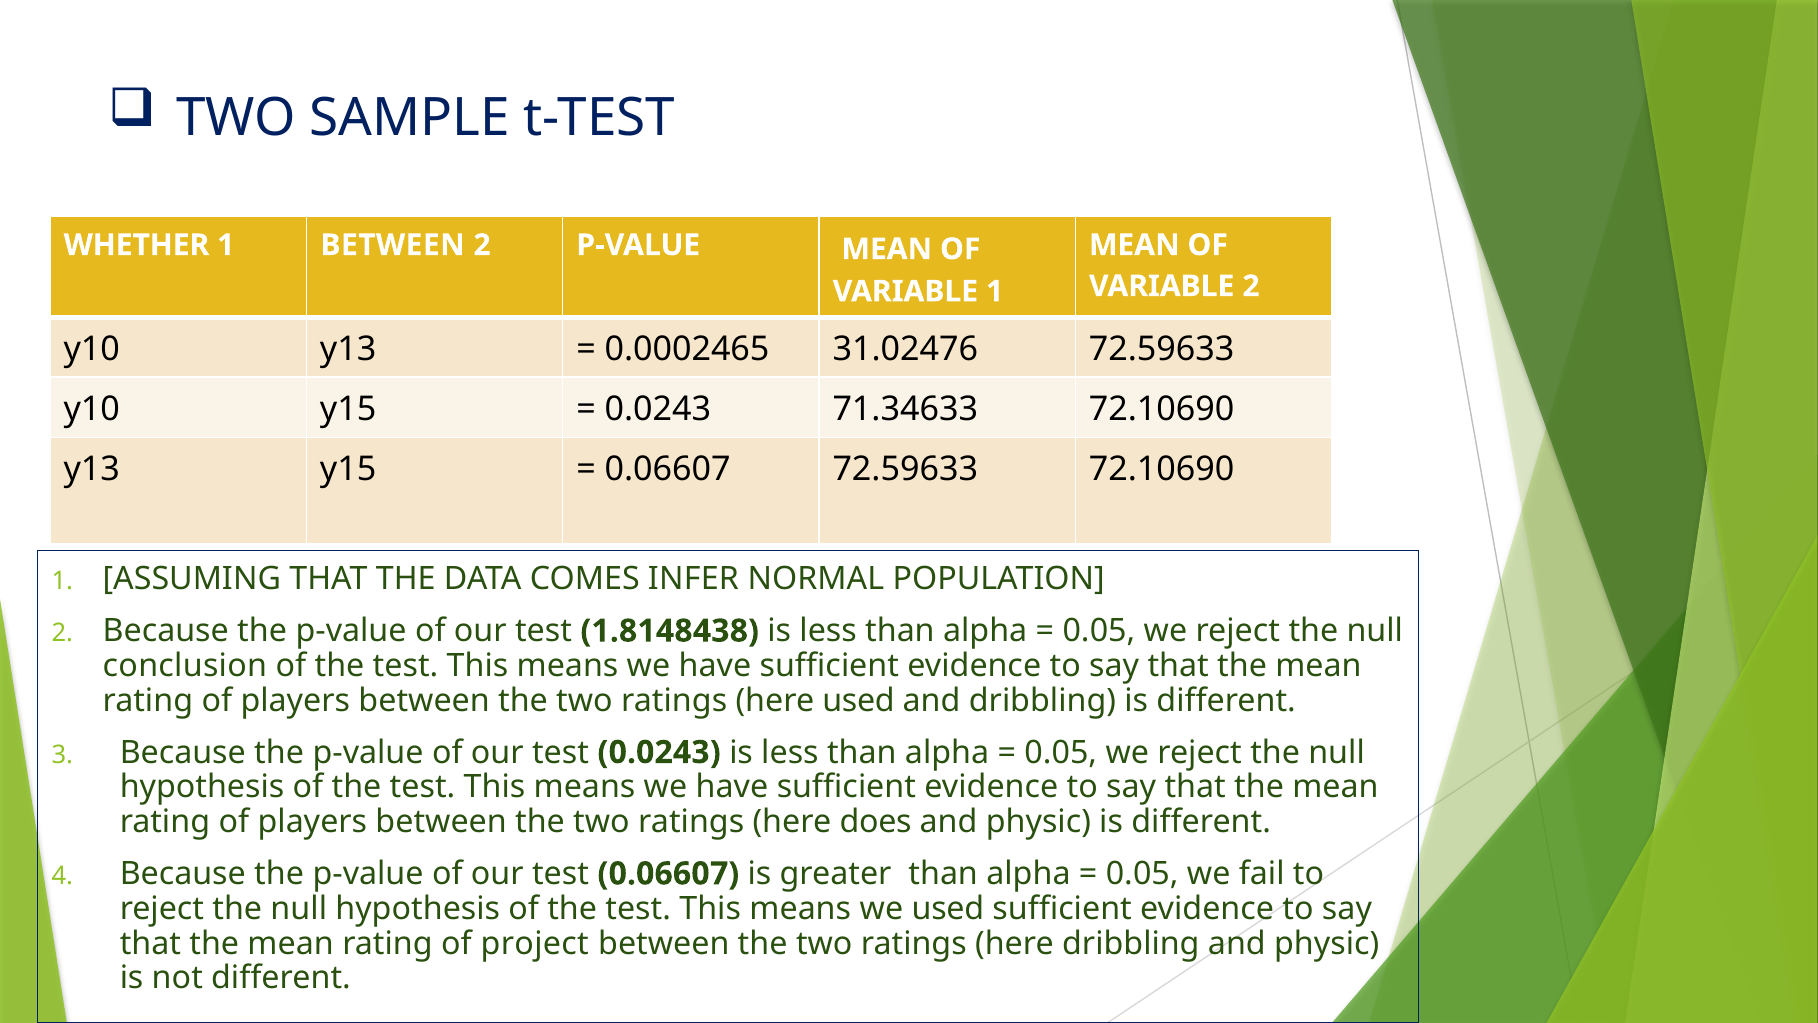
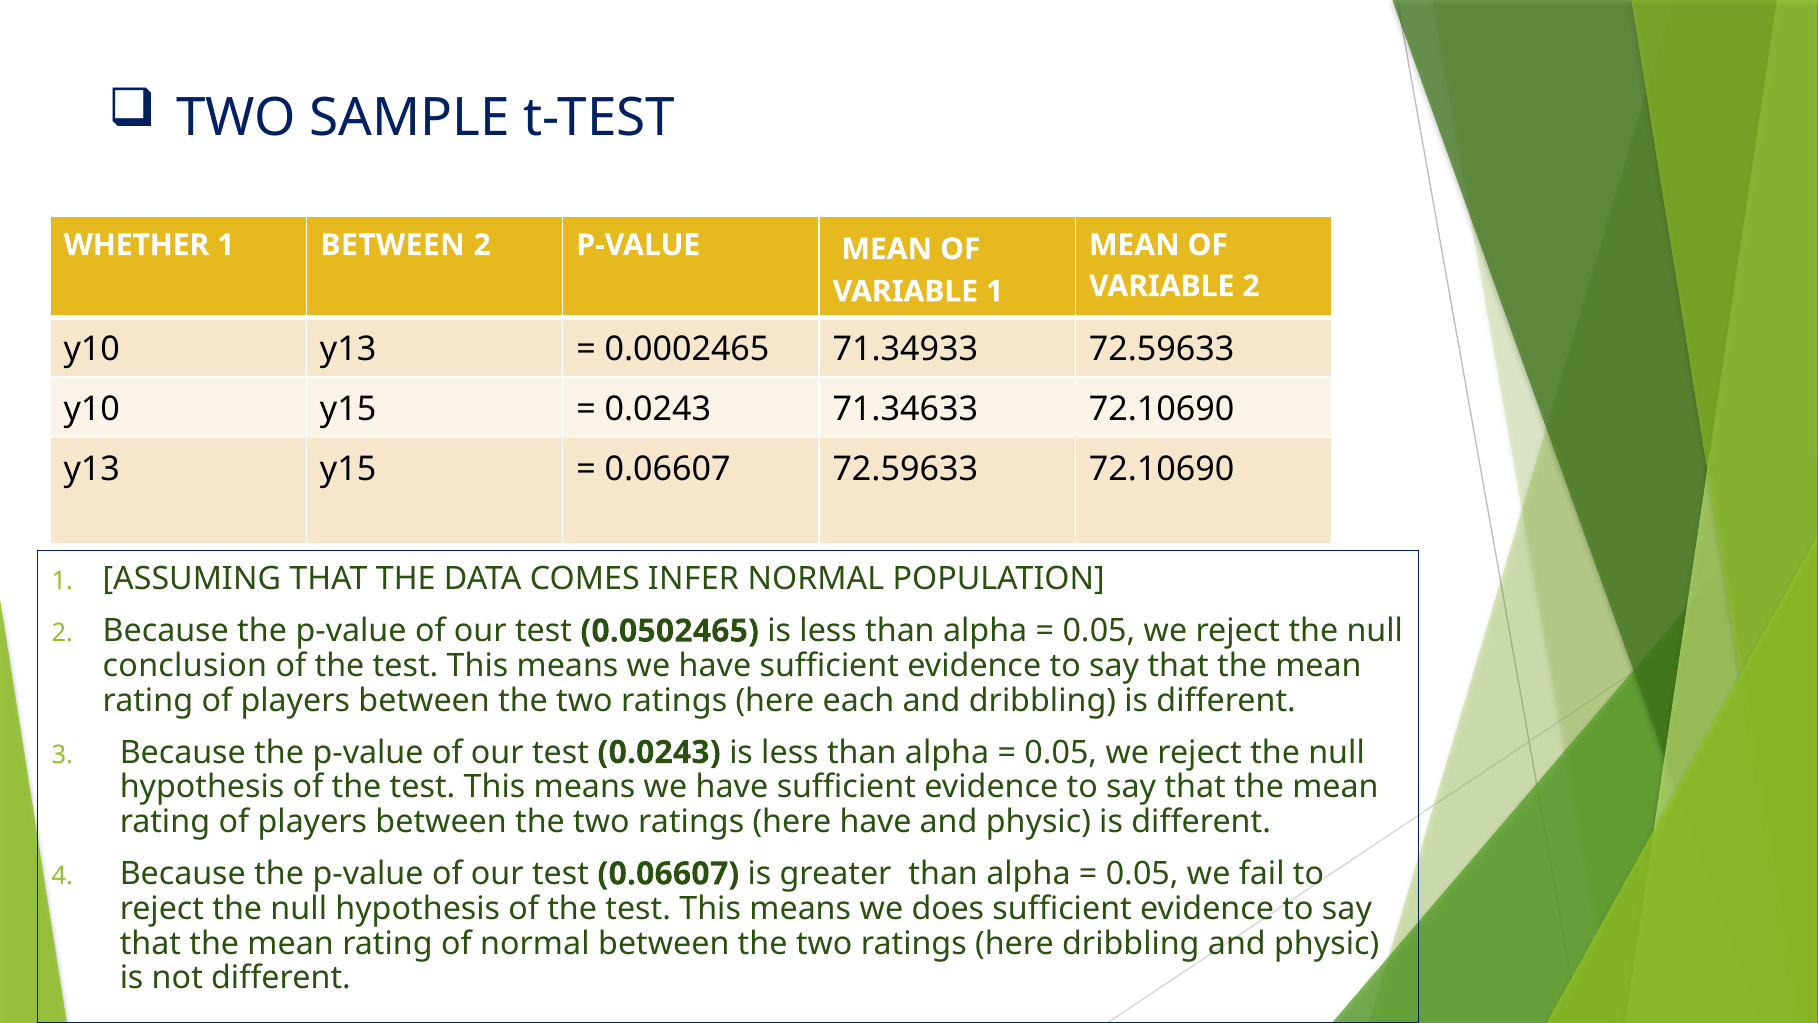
31.02476: 31.02476 -> 71.34933
1.8148438: 1.8148438 -> 0.0502465
here used: used -> each
here does: does -> have
we used: used -> does
of project: project -> normal
